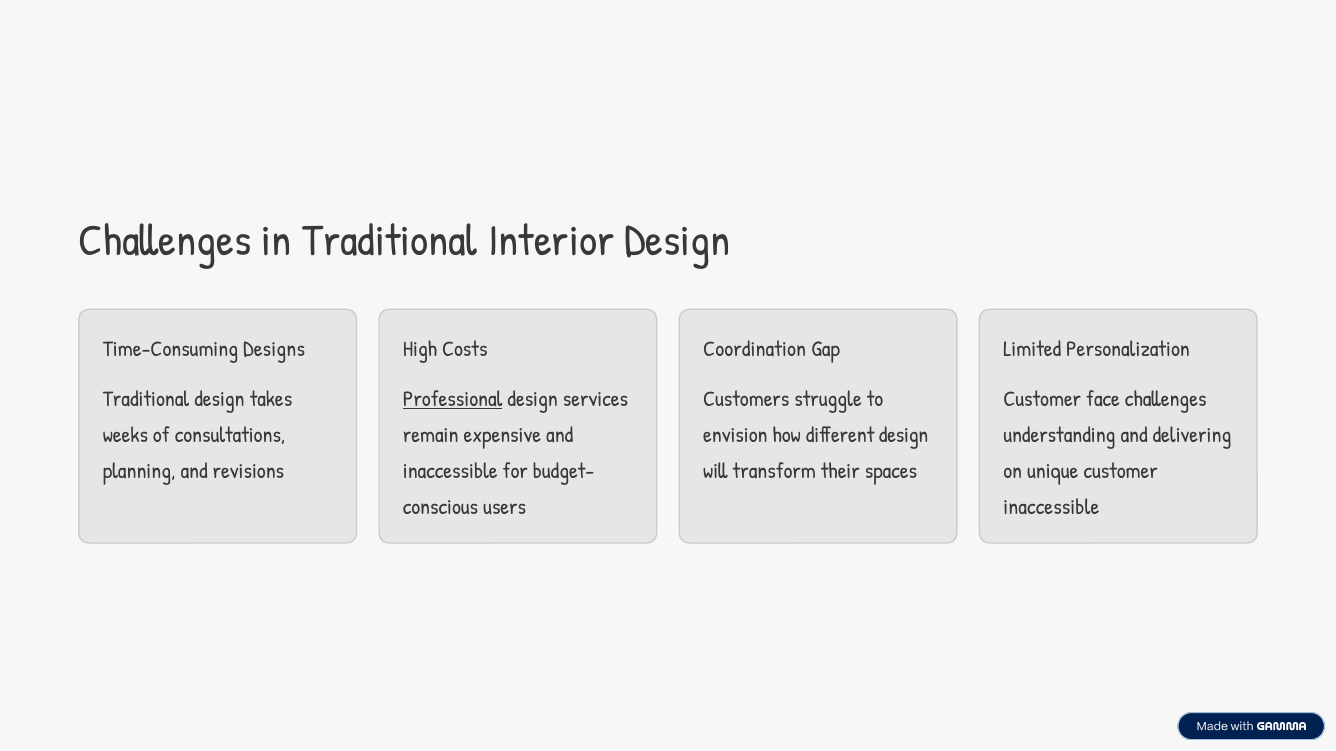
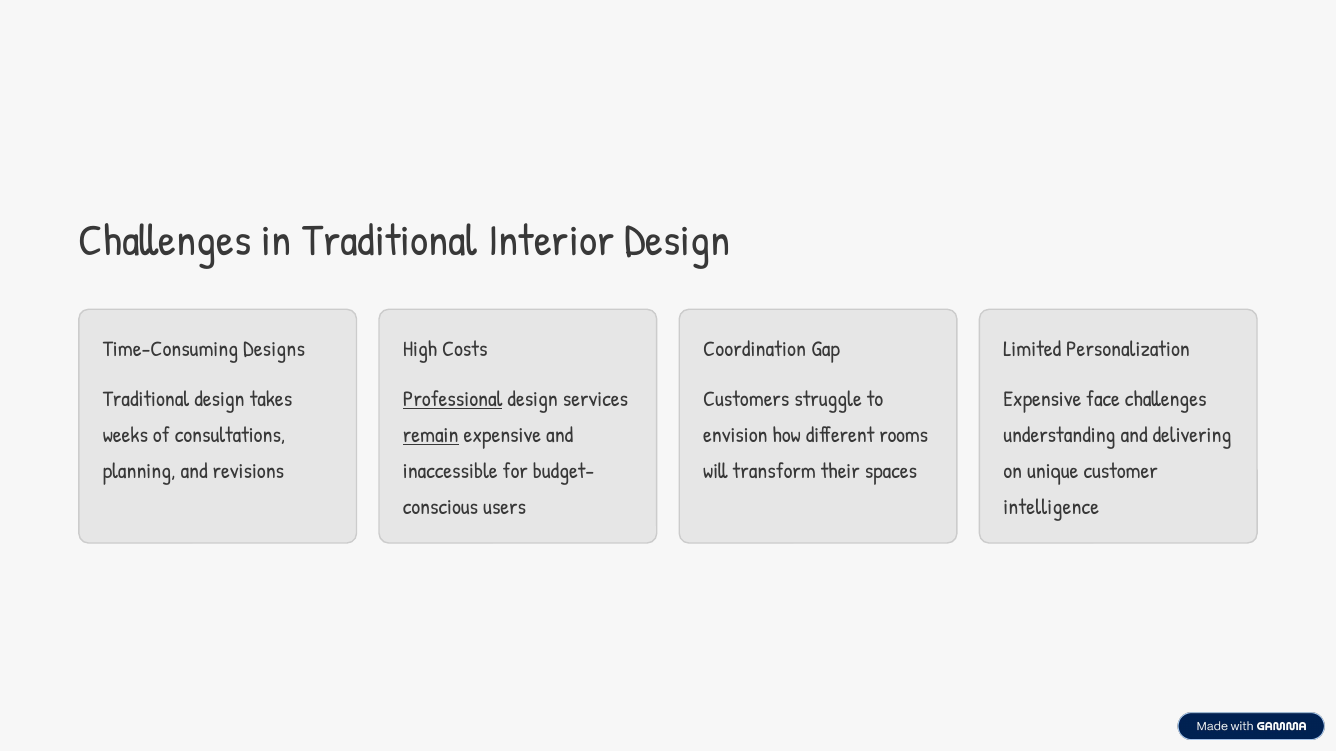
Customer at (1042, 399): Customer -> Expensive
remain underline: none -> present
different design: design -> rooms
inaccessible at (1051, 507): inaccessible -> intelligence
